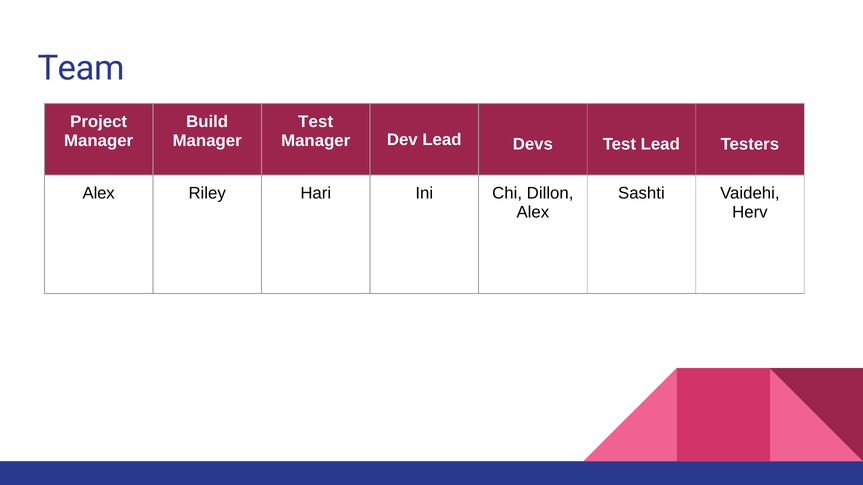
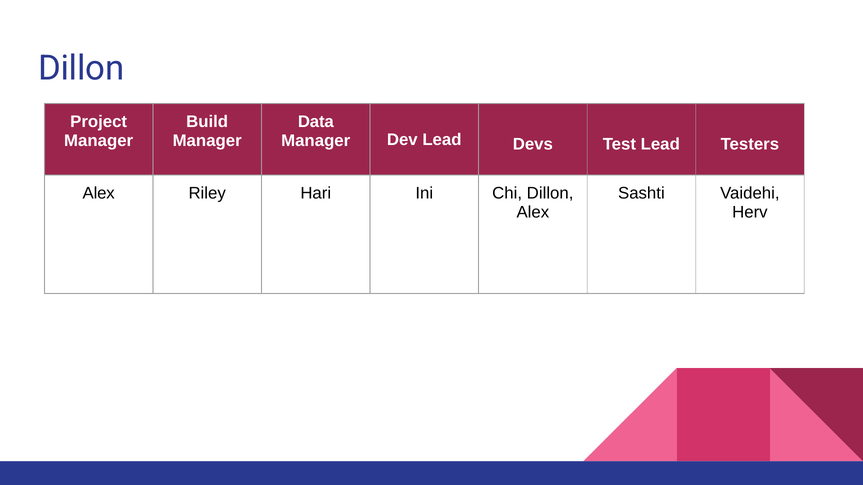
Team at (81, 68): Team -> Dillon
Test at (316, 122): Test -> Data
